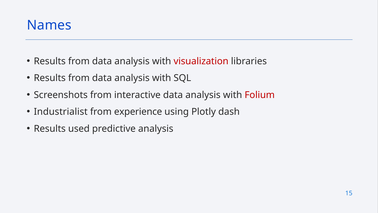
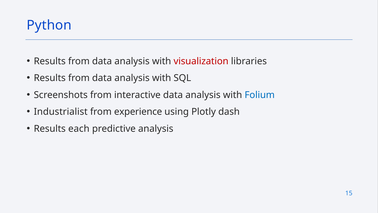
Names: Names -> Python
Folium colour: red -> blue
used: used -> each
